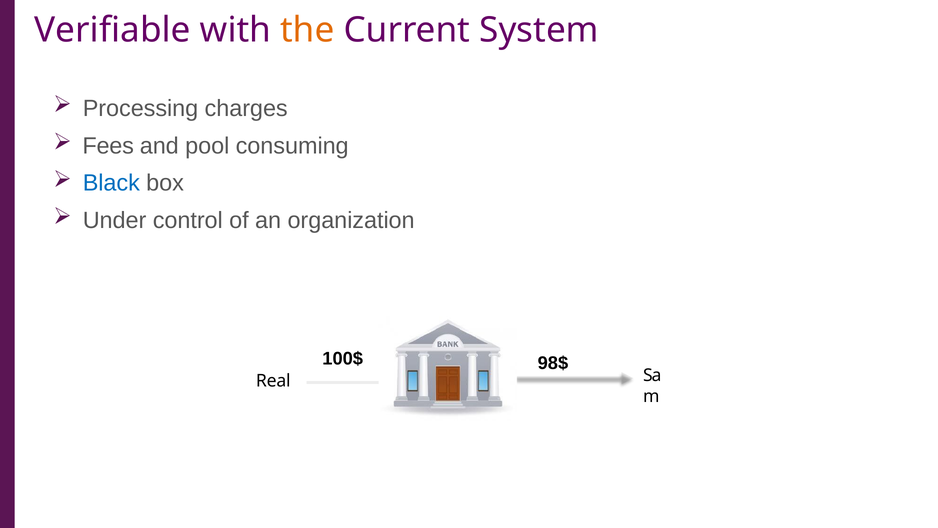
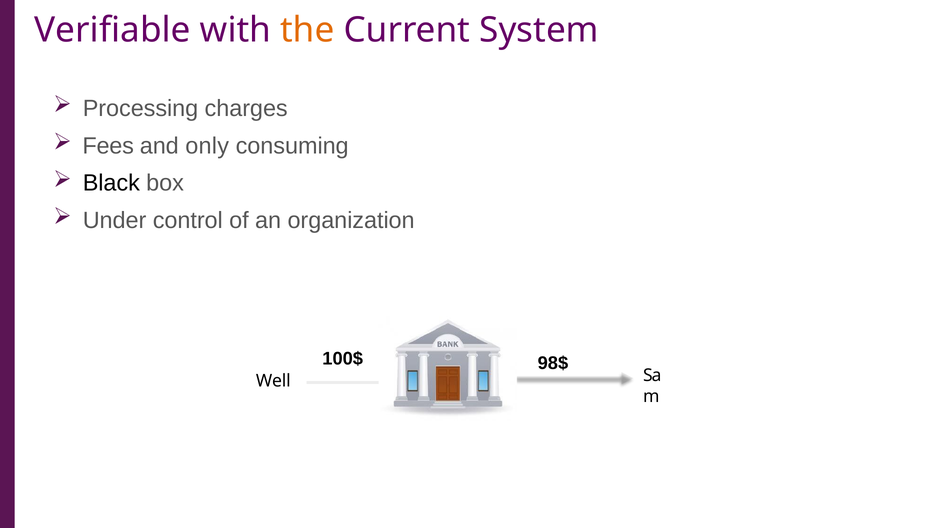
pool: pool -> only
Black colour: blue -> black
Real: Real -> Well
